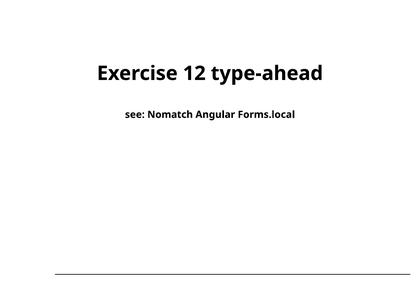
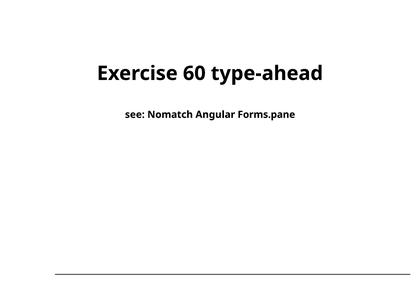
12: 12 -> 60
Forms.local: Forms.local -> Forms.pane
